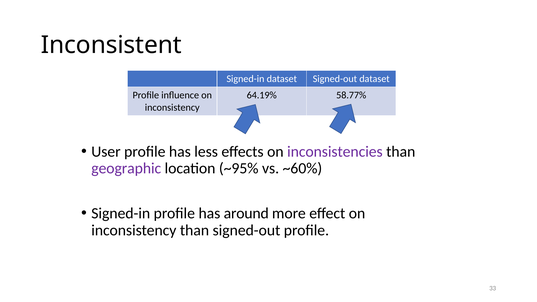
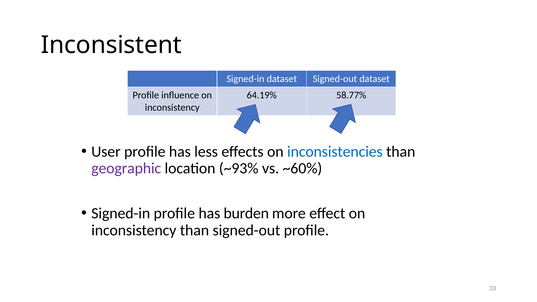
inconsistencies colour: purple -> blue
~95%: ~95% -> ~93%
around: around -> burden
